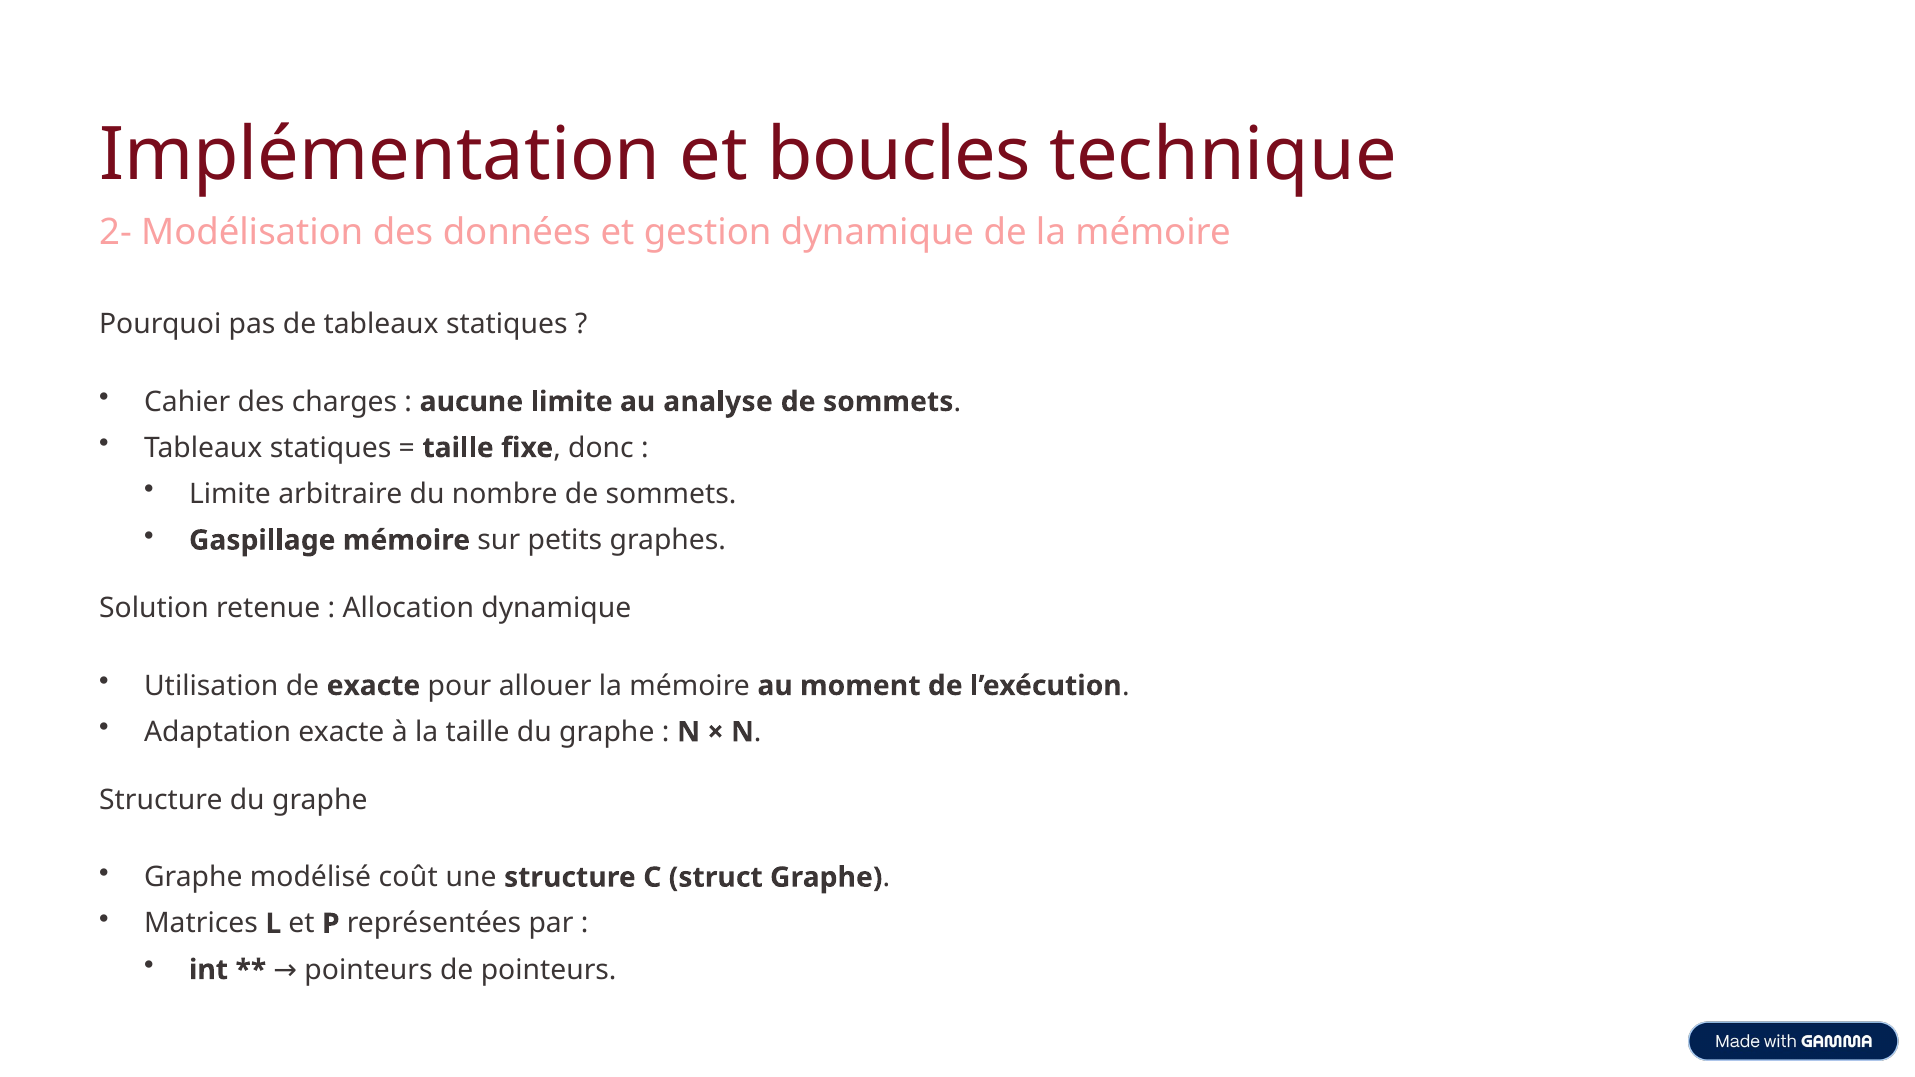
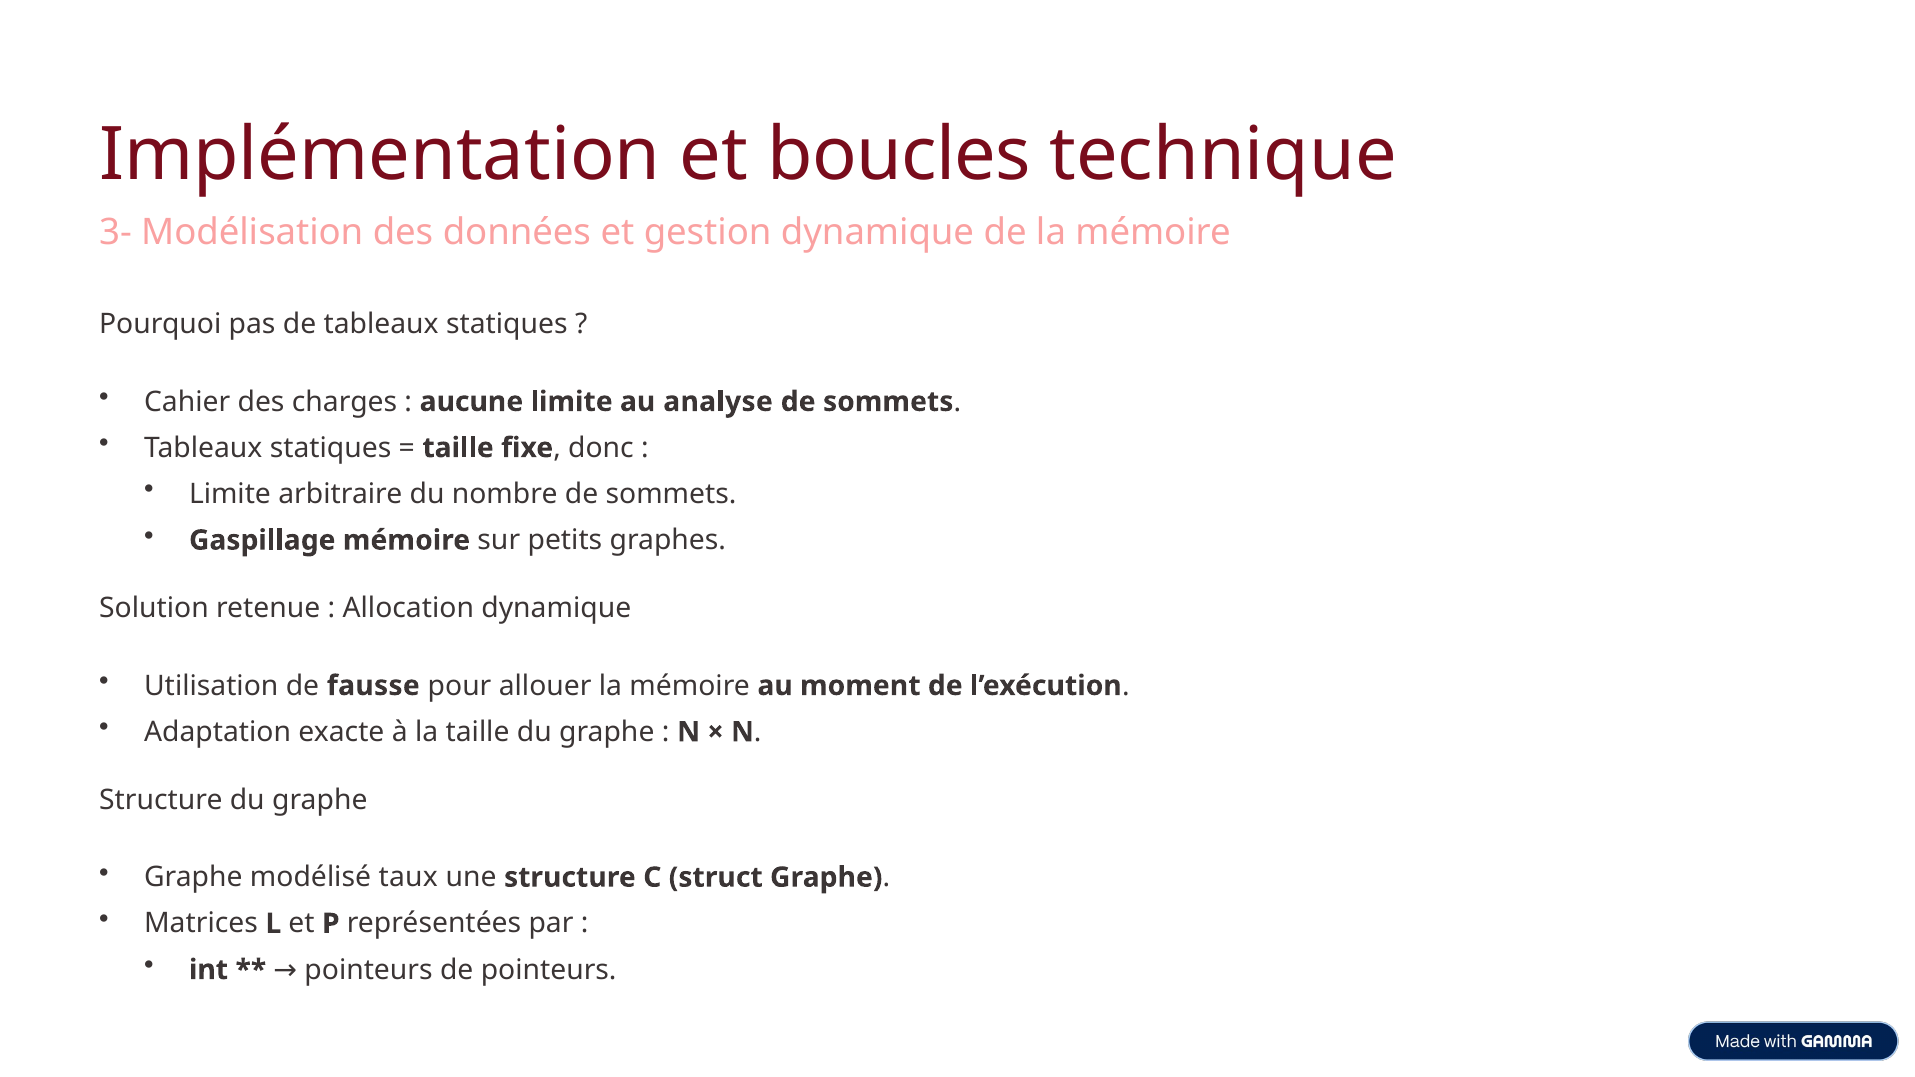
2-: 2- -> 3-
de exacte: exacte -> fausse
coût: coût -> taux
